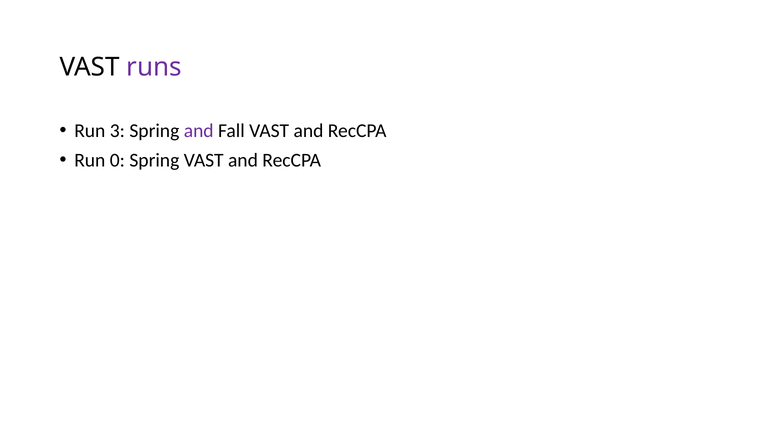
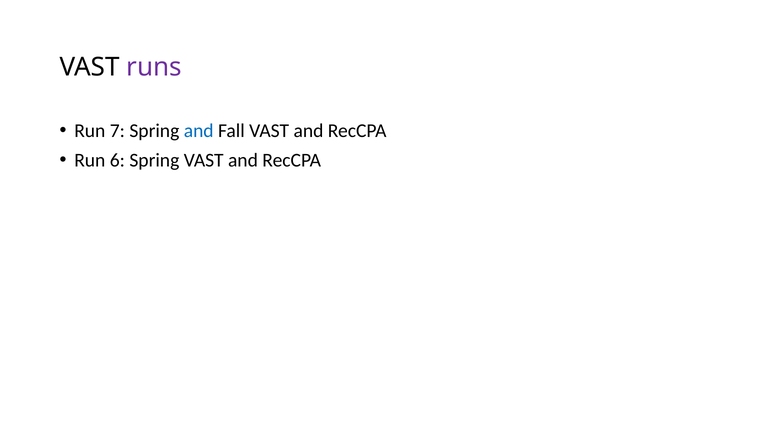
3: 3 -> 7
and at (199, 131) colour: purple -> blue
0: 0 -> 6
